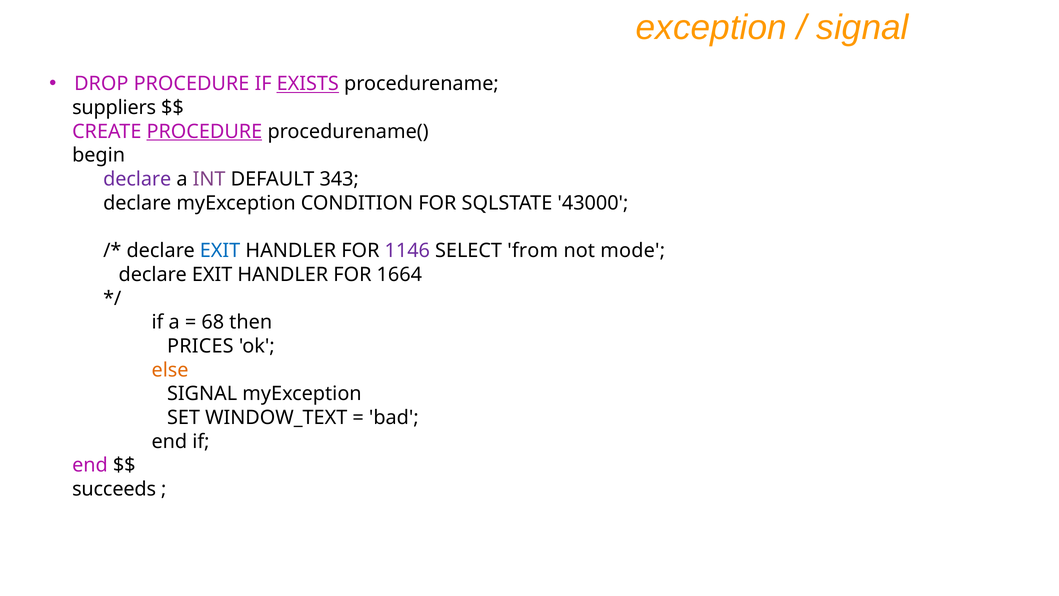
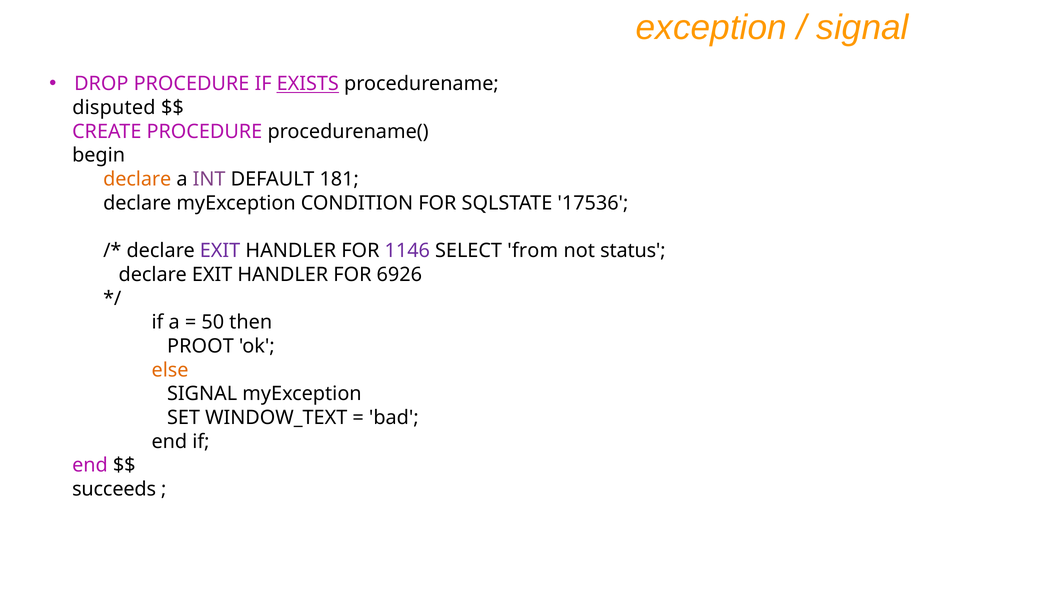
suppliers: suppliers -> disputed
PROCEDURE at (204, 132) underline: present -> none
declare at (137, 179) colour: purple -> orange
343: 343 -> 181
43000: 43000 -> 17536
EXIT at (220, 251) colour: blue -> purple
mode: mode -> status
1664: 1664 -> 6926
68: 68 -> 50
PRICES: PRICES -> PROOT
